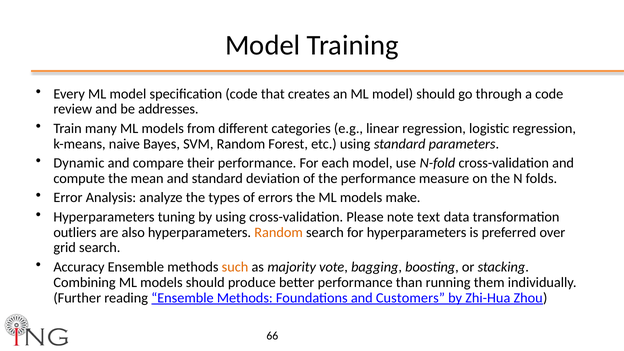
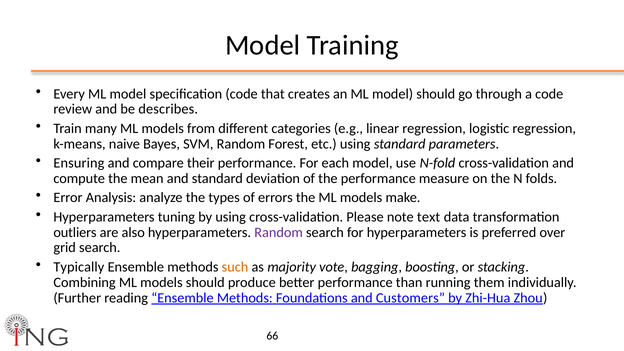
addresses: addresses -> describes
Dynamic: Dynamic -> Ensuring
Random at (279, 232) colour: orange -> purple
Accuracy: Accuracy -> Typically
